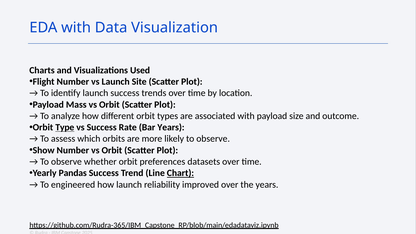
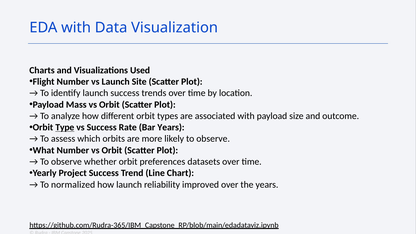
Show: Show -> What
Pandas: Pandas -> Project
Chart underline: present -> none
engineered: engineered -> normalized
